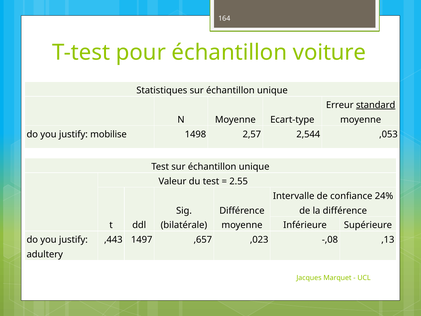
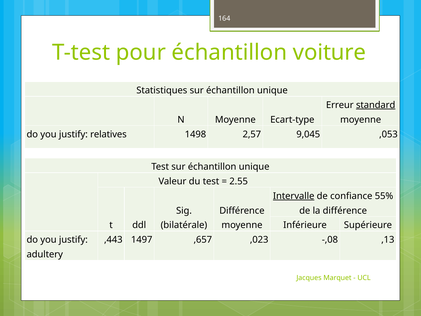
mobilise: mobilise -> relatives
2,544: 2,544 -> 9,045
Intervalle underline: none -> present
24%: 24% -> 55%
